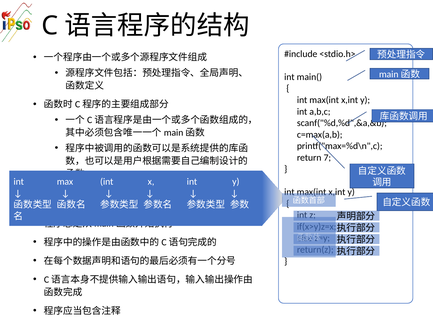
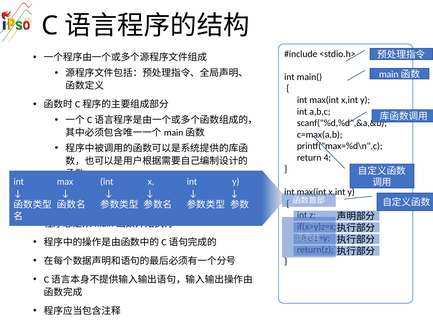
7: 7 -> 4
